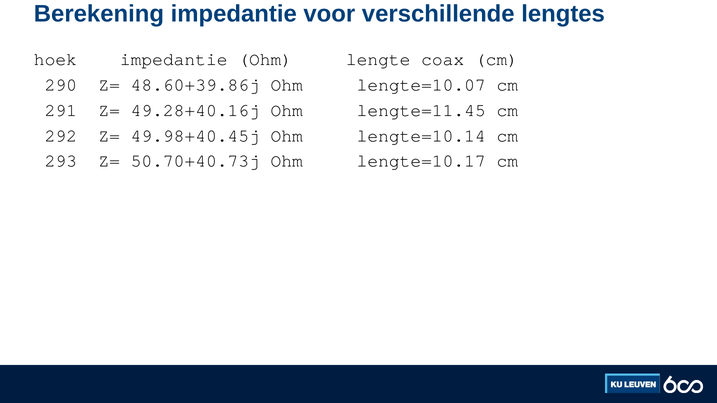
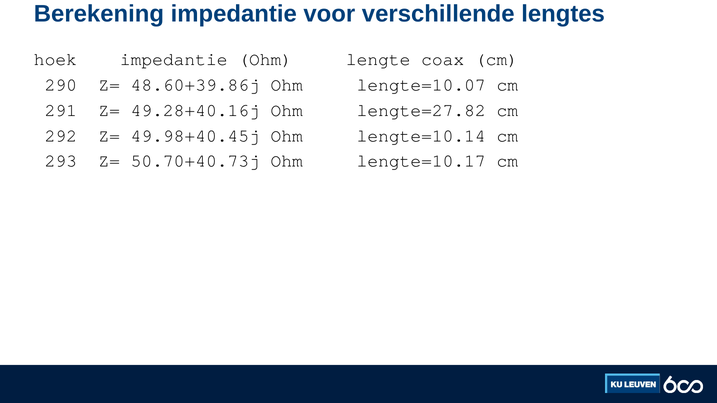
lengte=11.45: lengte=11.45 -> lengte=27.82
